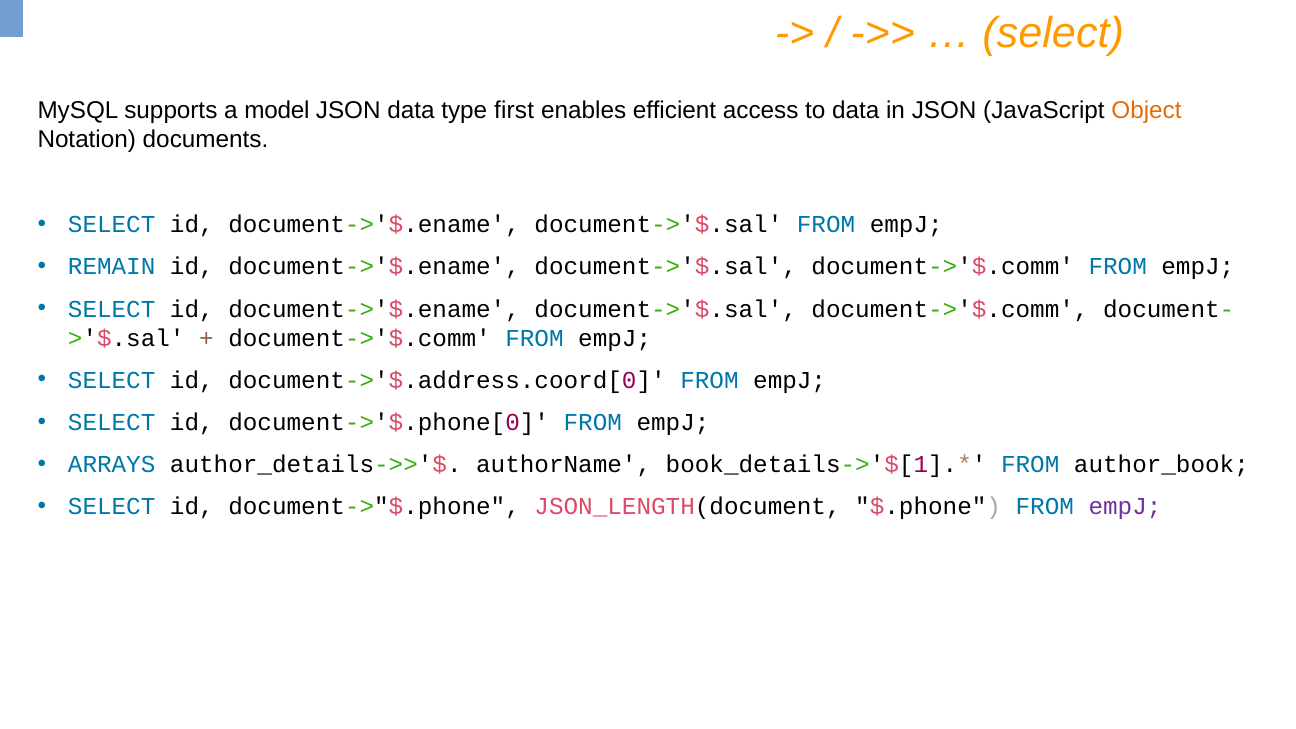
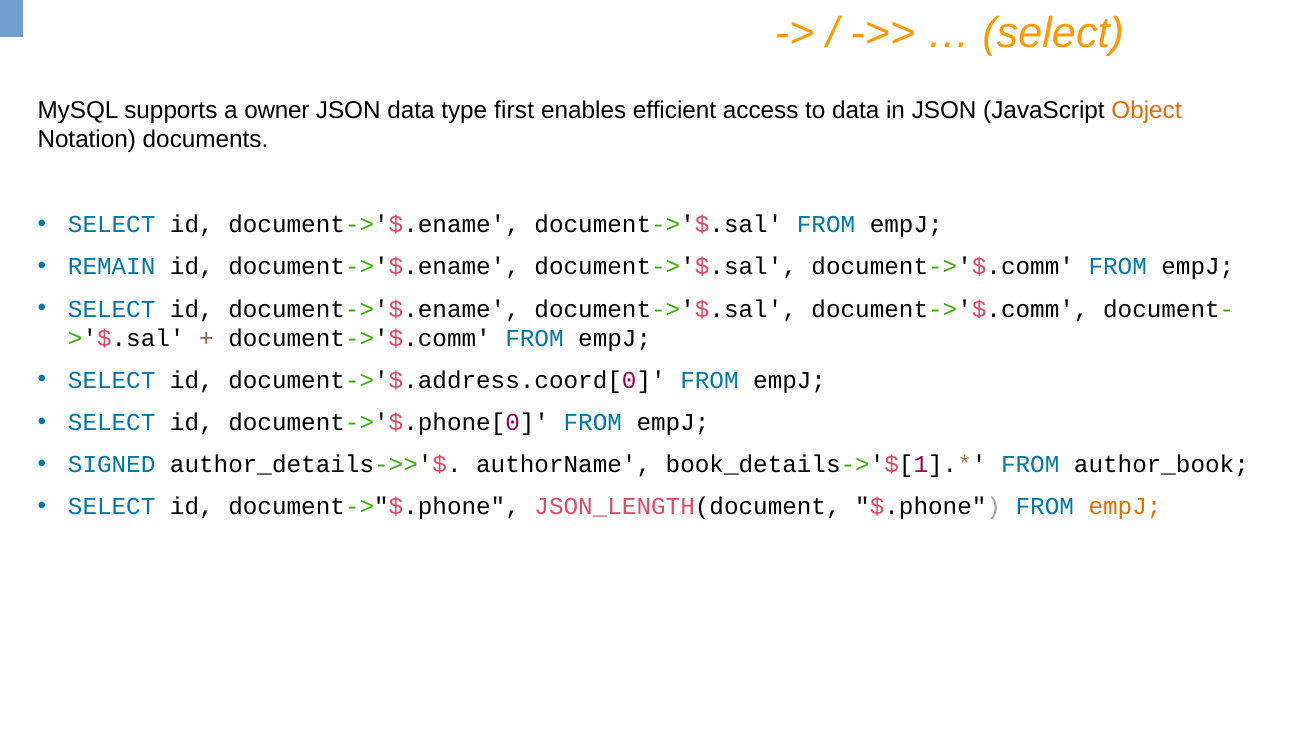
model: model -> owner
ARRAYS: ARRAYS -> SIGNED
empJ at (1125, 507) colour: purple -> orange
